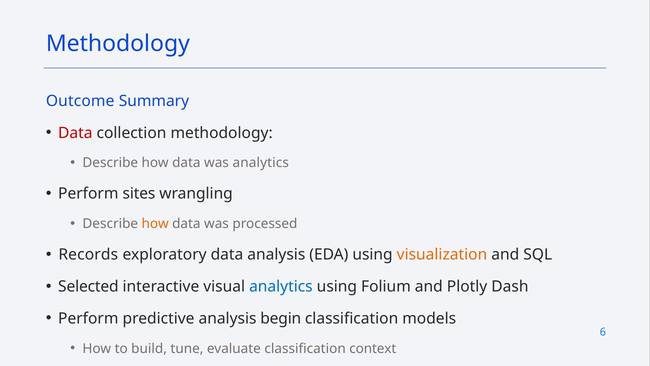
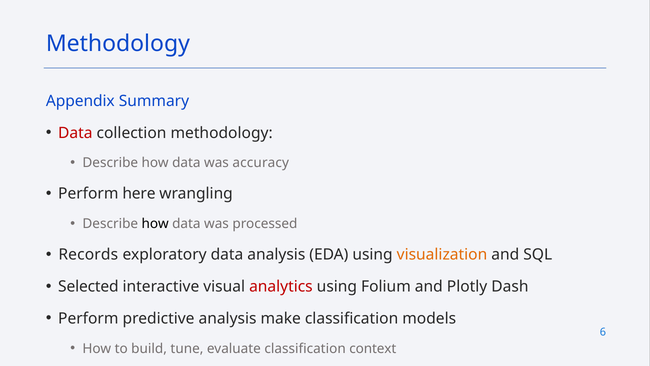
Outcome: Outcome -> Appendix
was analytics: analytics -> accuracy
sites: sites -> here
how at (155, 224) colour: orange -> black
analytics at (281, 286) colour: blue -> red
begin: begin -> make
